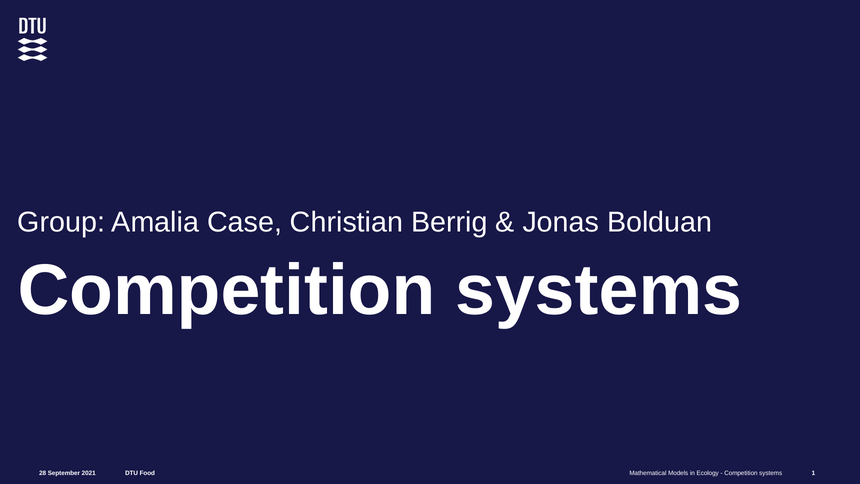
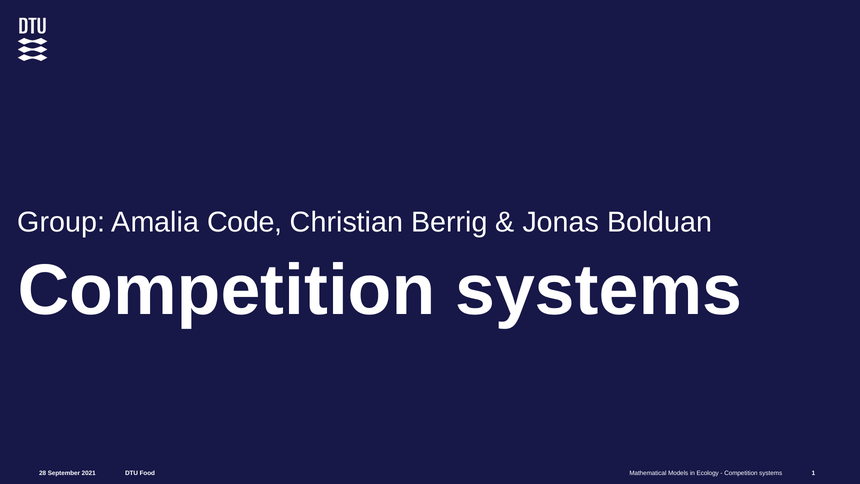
Case: Case -> Code
